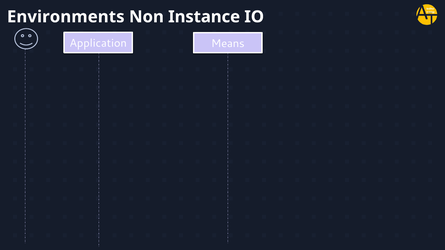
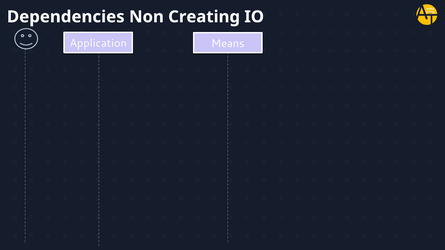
Environments: Environments -> Dependencies
Instance: Instance -> Creating
